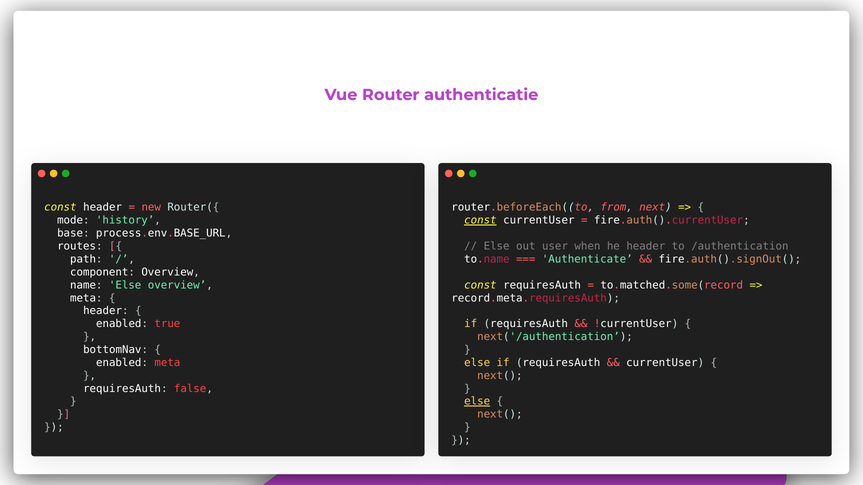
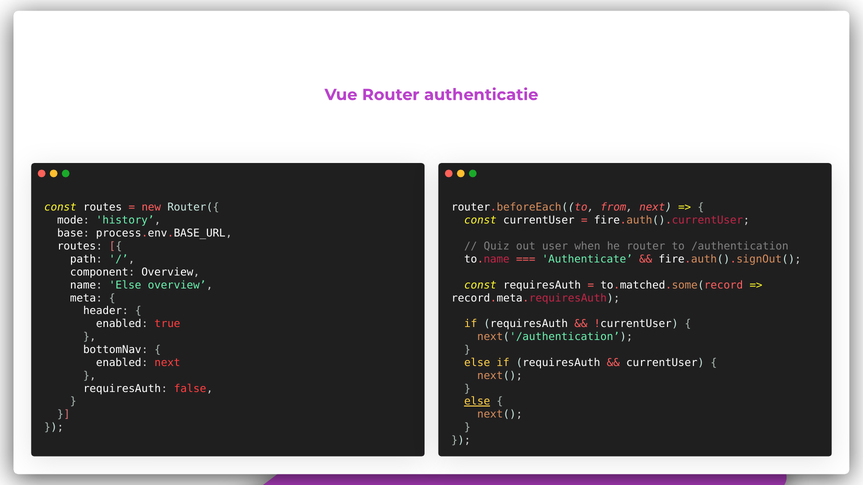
const header: header -> routes
const at (480, 221) underline: present -> none
Else at (497, 246): Else -> Quiz
he header: header -> router
enabled meta: meta -> next
